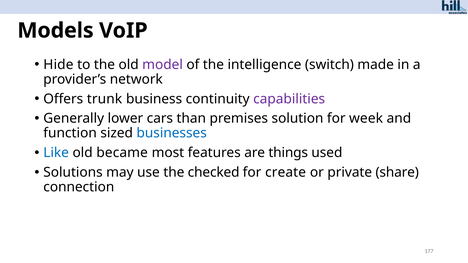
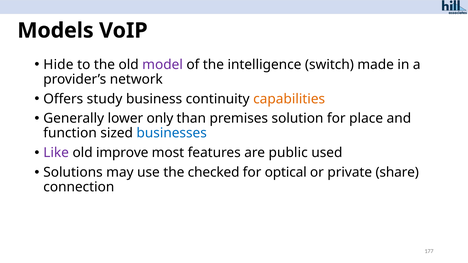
trunk: trunk -> study
capabilities colour: purple -> orange
cars: cars -> only
week: week -> place
Like colour: blue -> purple
became: became -> improve
things: things -> public
create: create -> optical
